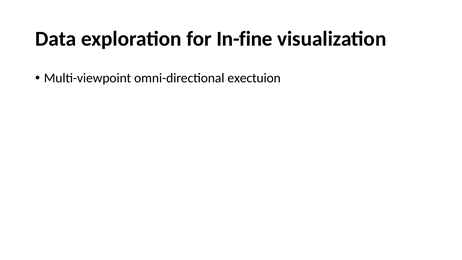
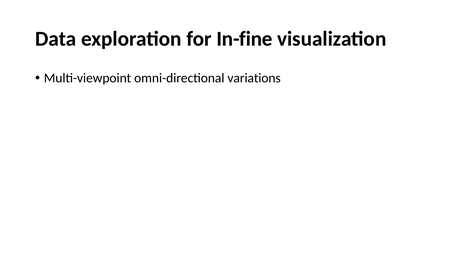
exectuion: exectuion -> variations
